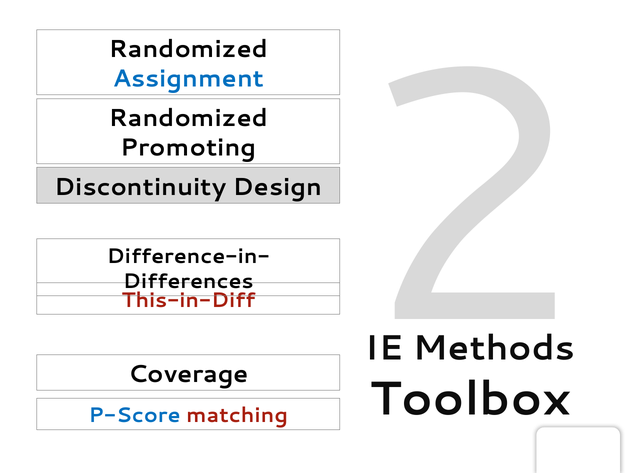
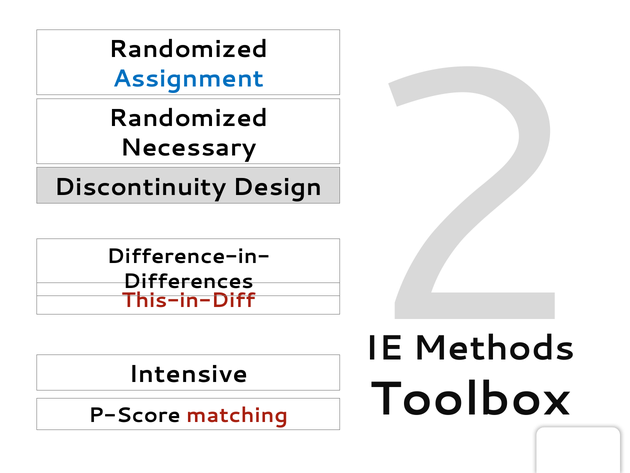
Promoting: Promoting -> Necessary
Coverage: Coverage -> Intensive
P-Score colour: blue -> black
